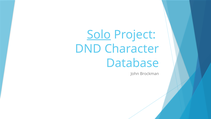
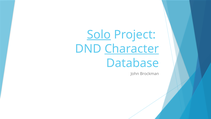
Character underline: none -> present
